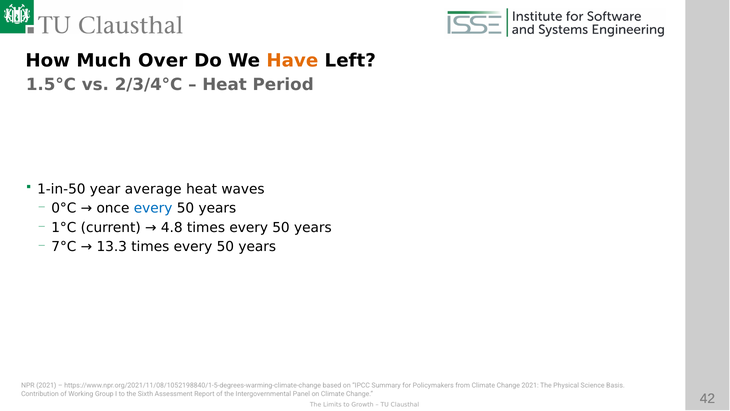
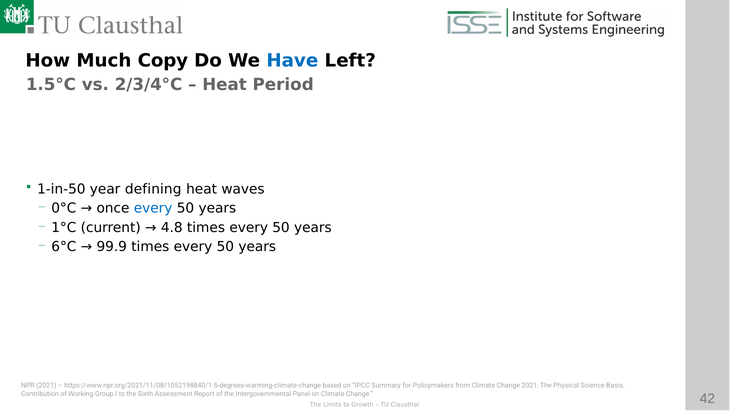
Over: Over -> Copy
Have colour: orange -> blue
average: average -> defining
7°C: 7°C -> 6°C
13.3: 13.3 -> 99.9
